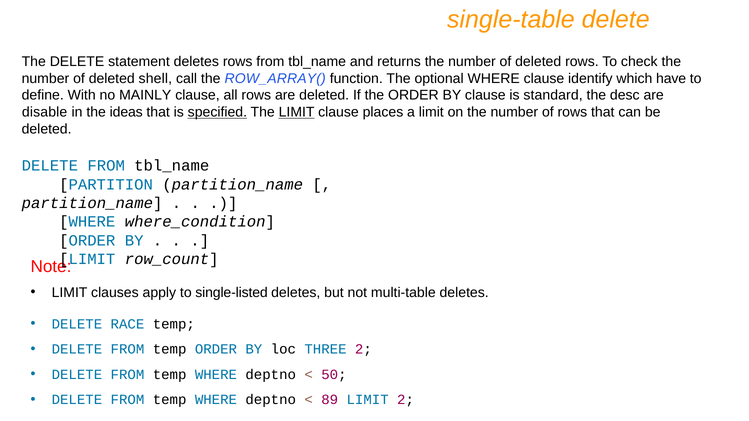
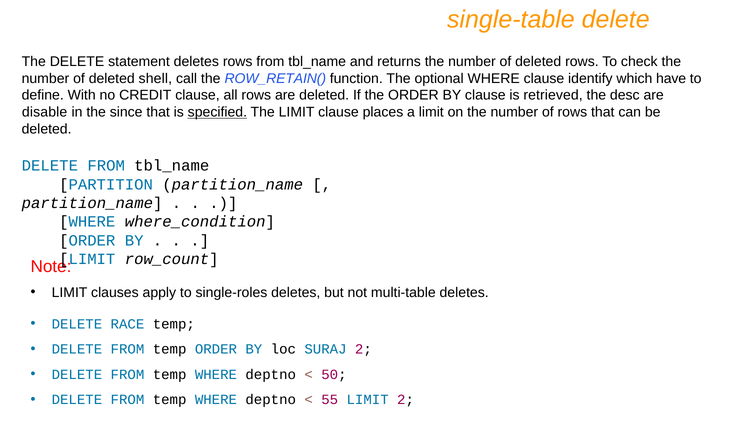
ROW_ARRAY(: ROW_ARRAY( -> ROW_RETAIN(
MAINLY: MAINLY -> CREDIT
standard: standard -> retrieved
ideas: ideas -> since
LIMIT at (297, 112) underline: present -> none
single-listed: single-listed -> single-roles
THREE: THREE -> SURAJ
89: 89 -> 55
